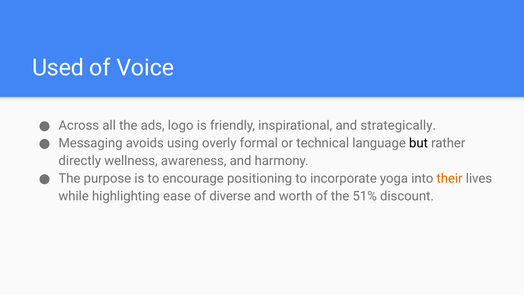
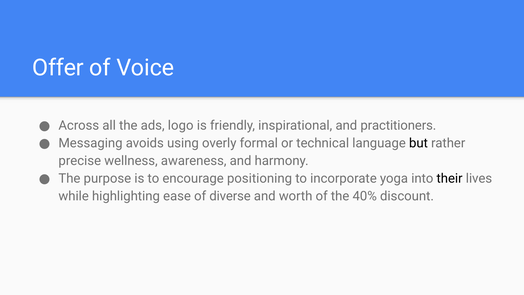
Used: Used -> Offer
strategically: strategically -> practitioners
directly: directly -> precise
their colour: orange -> black
51%: 51% -> 40%
